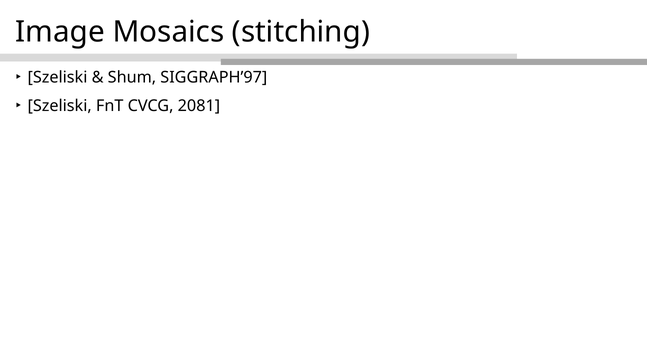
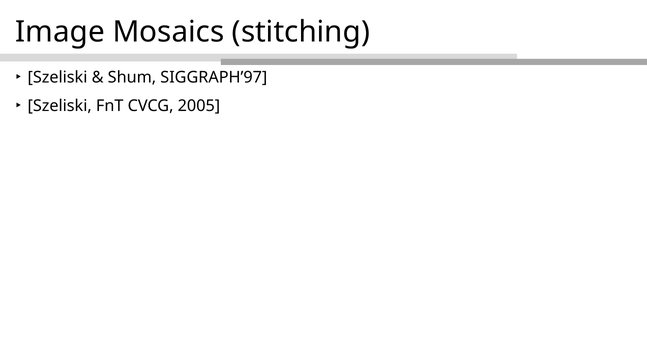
2081: 2081 -> 2005
